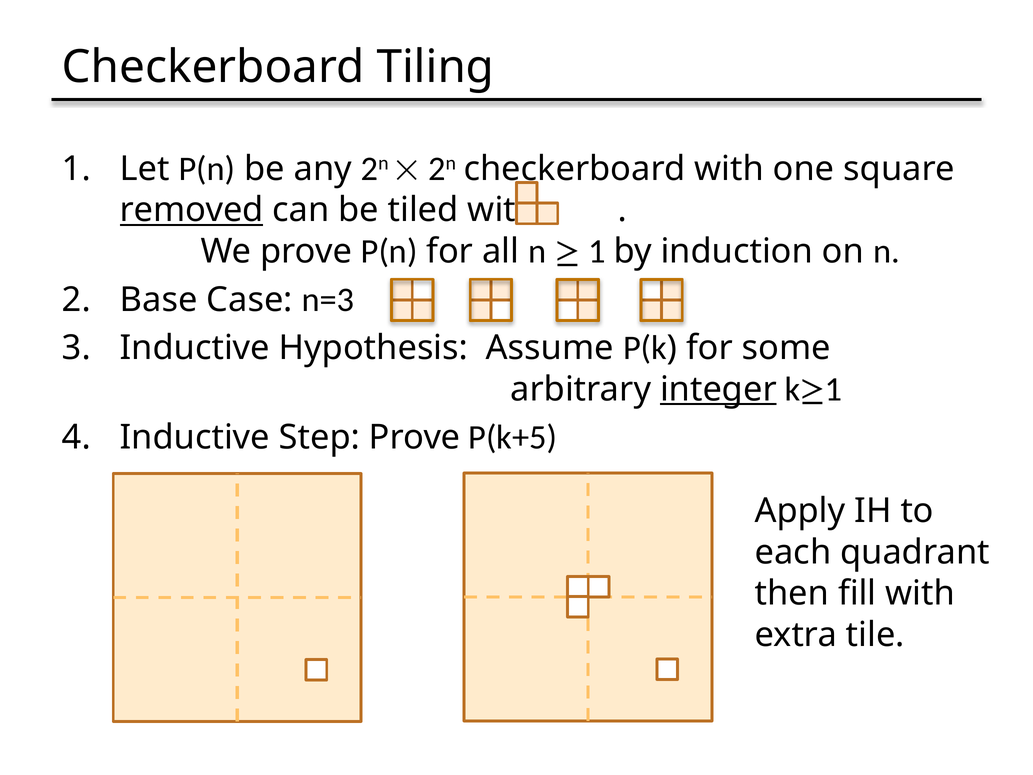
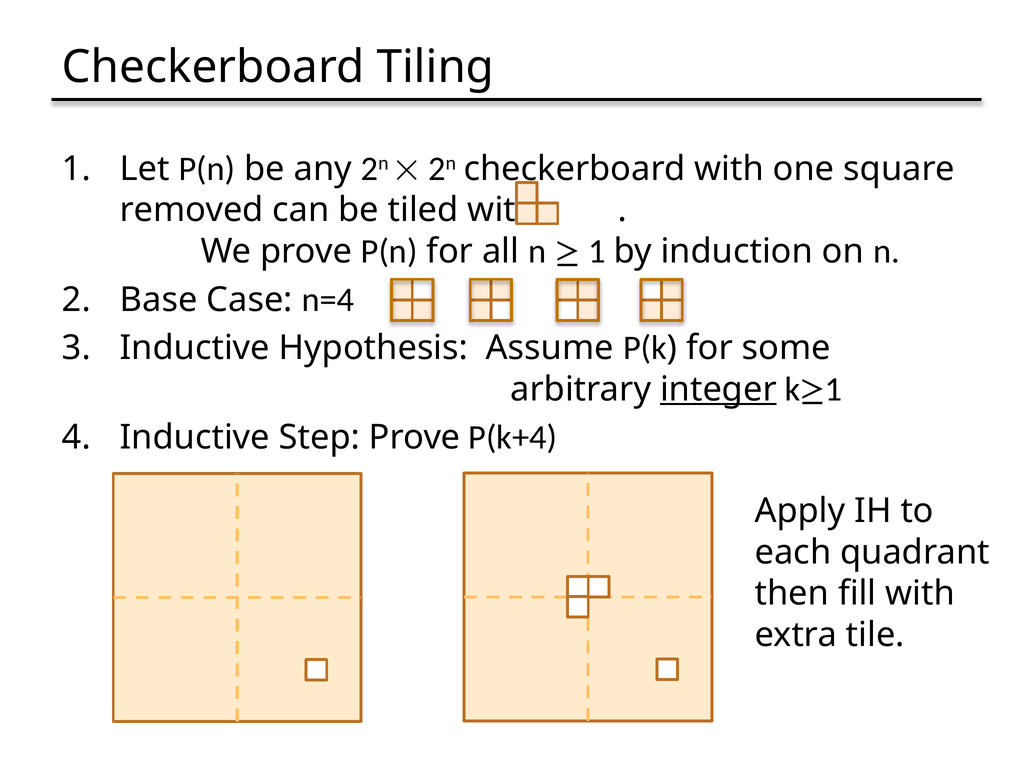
removed underline: present -> none
n=3: n=3 -> n=4
P(k+5: P(k+5 -> P(k+4
